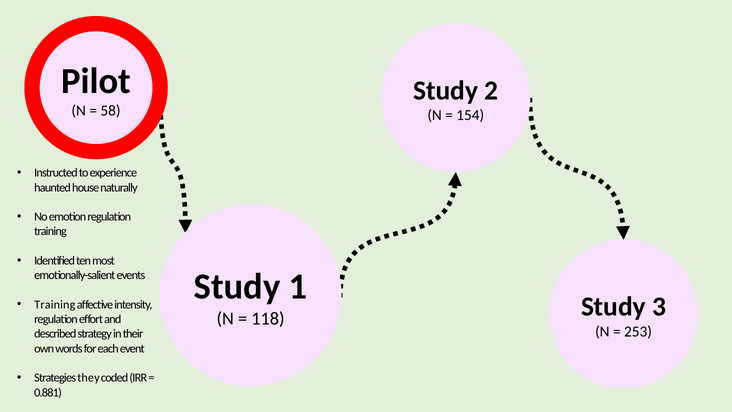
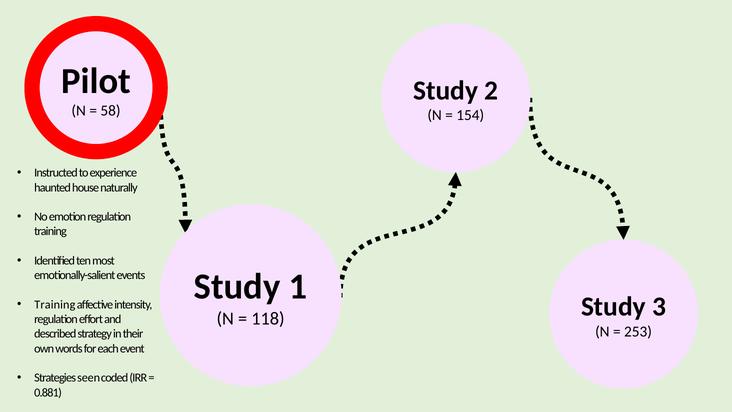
they: they -> seen
